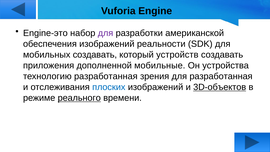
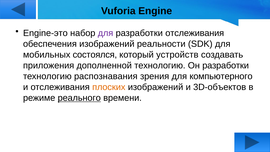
разработки американской: американской -> отслеживания
мобильных создавать: создавать -> состоялся
дополненной мобильные: мобильные -> технологию
Он устройства: устройства -> разработки
технологию разработанная: разработанная -> распознавания
для разработанная: разработанная -> компьютерного
плоских colour: blue -> orange
3D-объектов underline: present -> none
